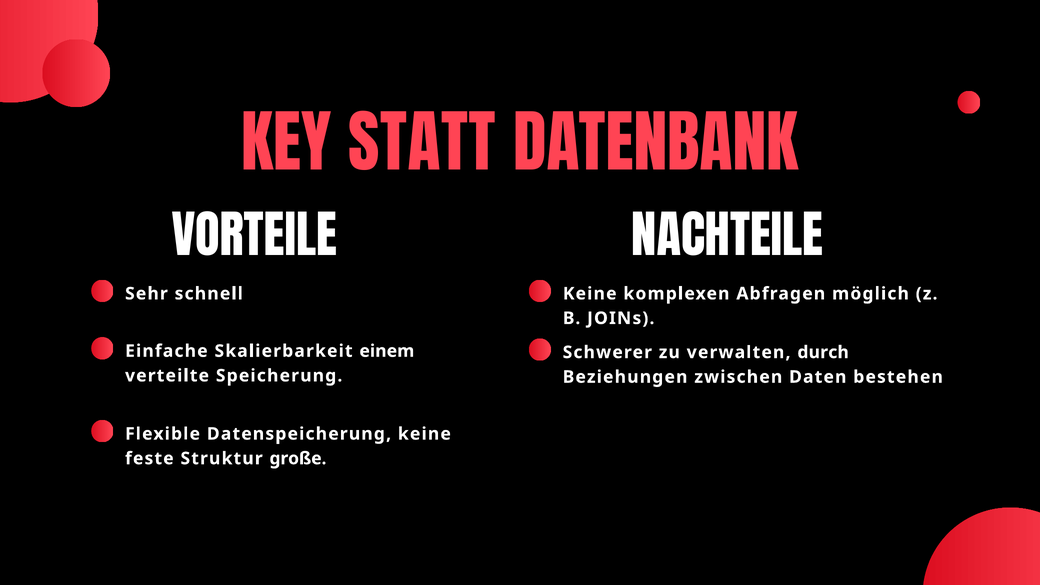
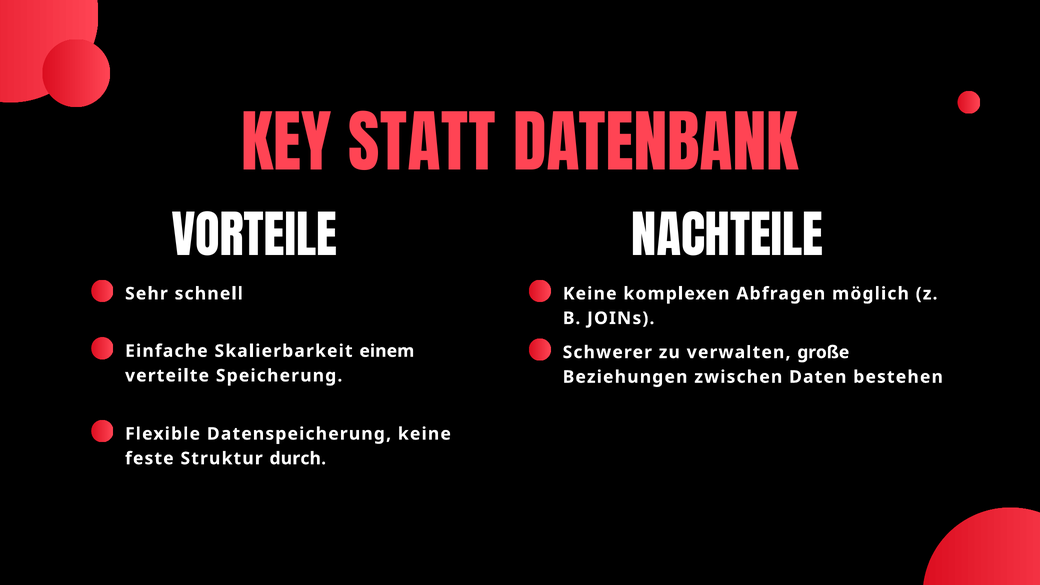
durch: durch -> große
große: große -> durch
